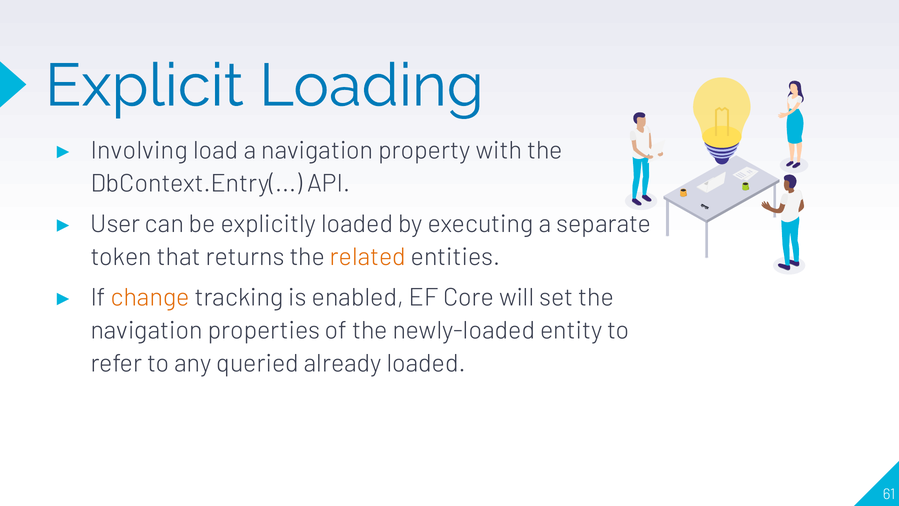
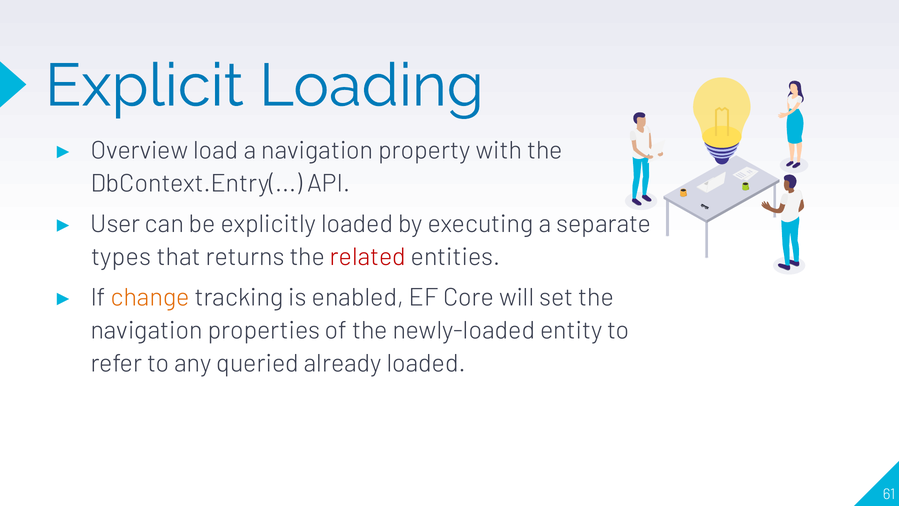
Involving: Involving -> Overview
token: token -> types
related colour: orange -> red
